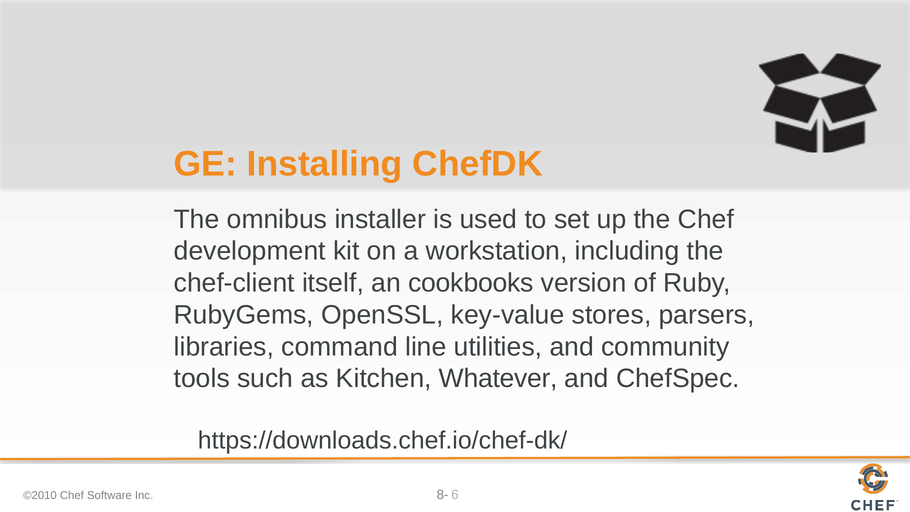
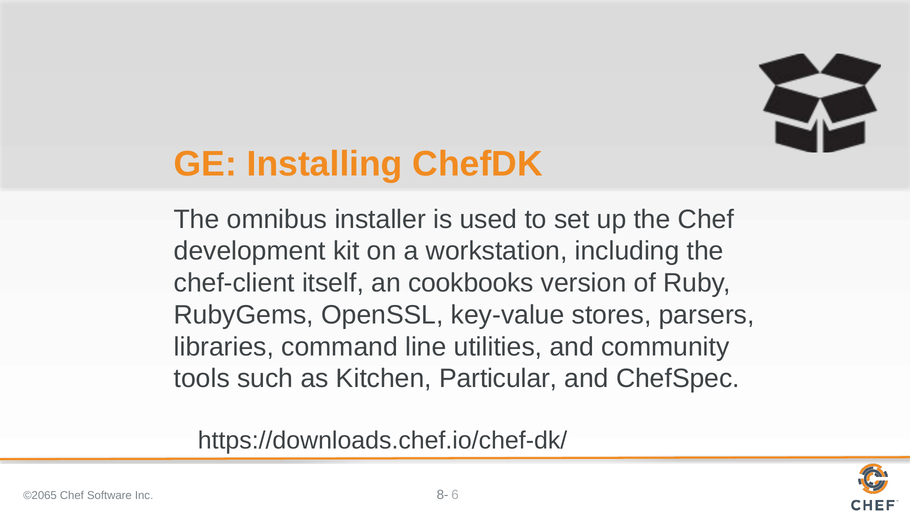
Whatever: Whatever -> Particular
©2010: ©2010 -> ©2065
